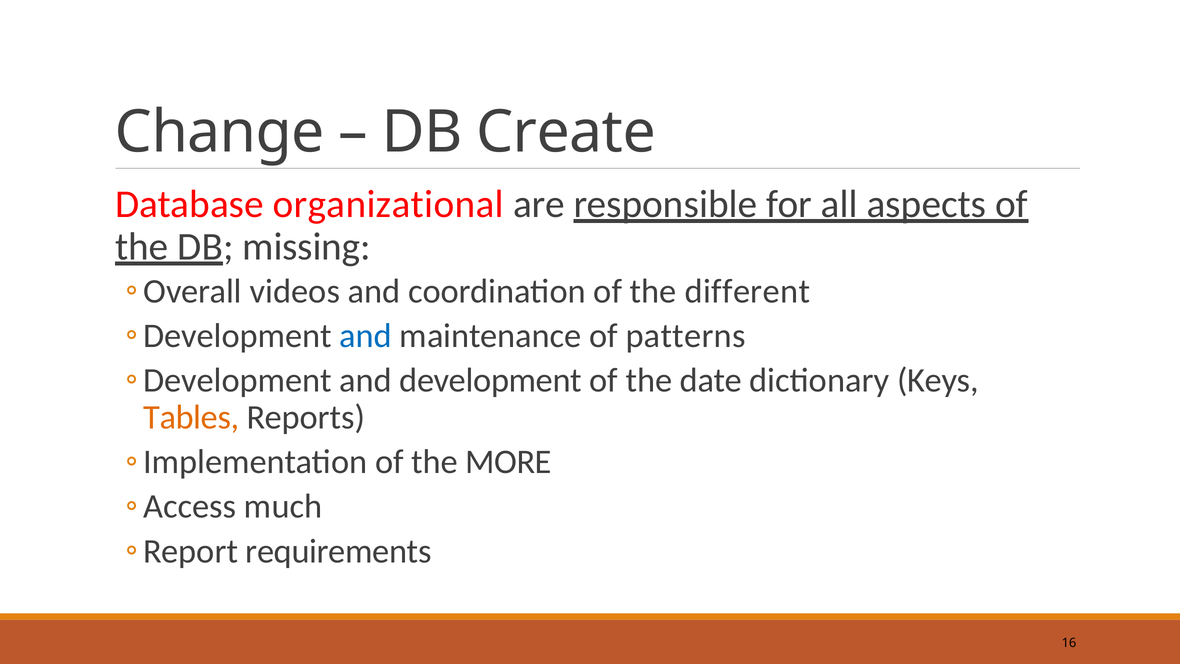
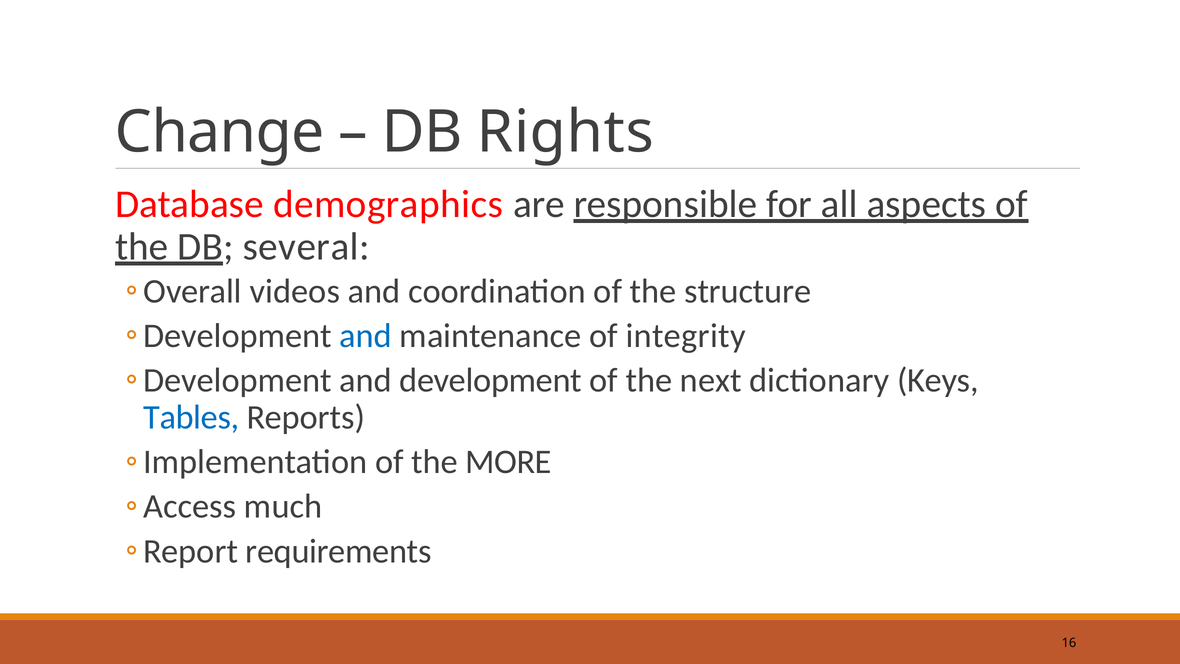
Create: Create -> Rights
organizational: organizational -> demographics
missing: missing -> several
different: different -> structure
patterns: patterns -> integrity
date: date -> next
Tables colour: orange -> blue
